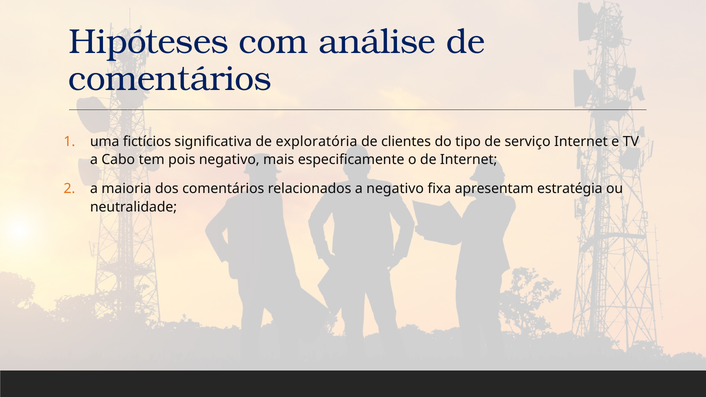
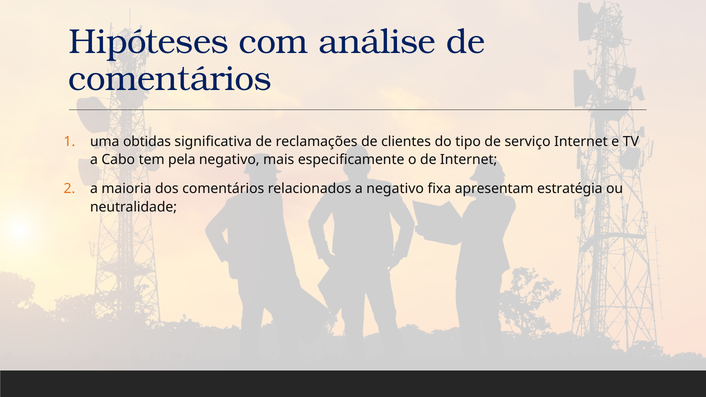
fictícios: fictícios -> obtidas
exploratória: exploratória -> reclamações
pois: pois -> pela
